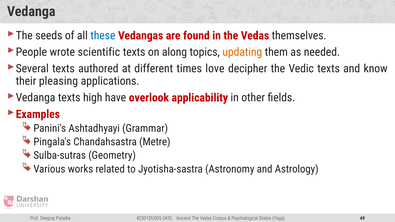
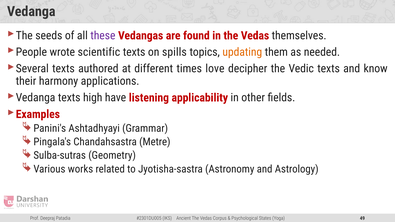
these colour: blue -> purple
along: along -> spills
pleasing: pleasing -> harmony
overlook: overlook -> listening
